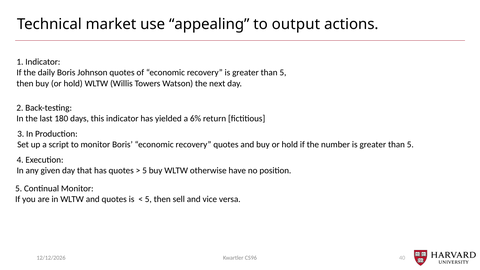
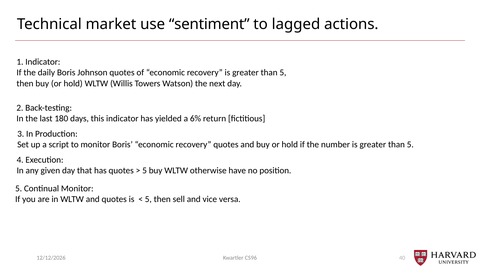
appealing: appealing -> sentiment
output: output -> lagged
